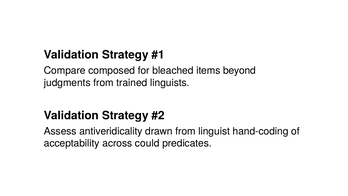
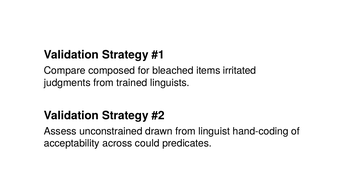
beyond: beyond -> irritated
antiveridicality: antiveridicality -> unconstrained
